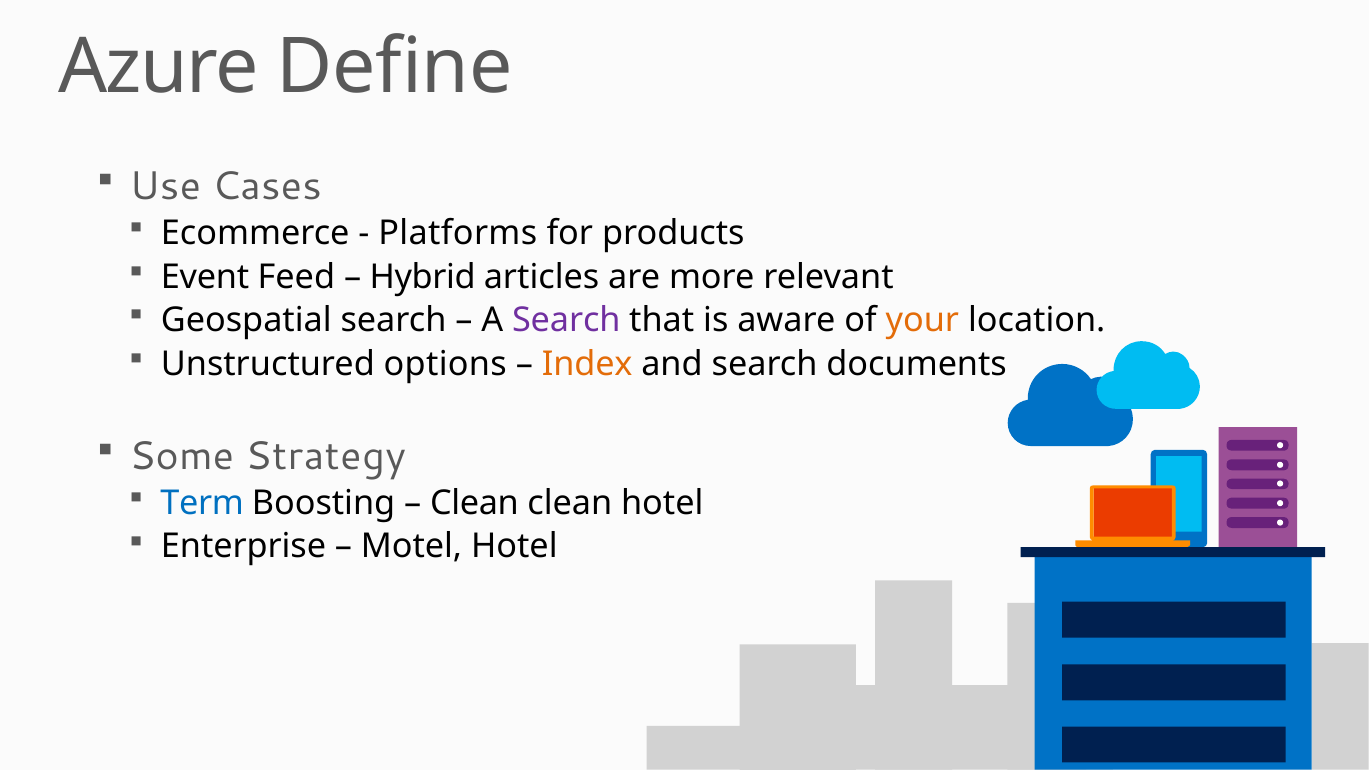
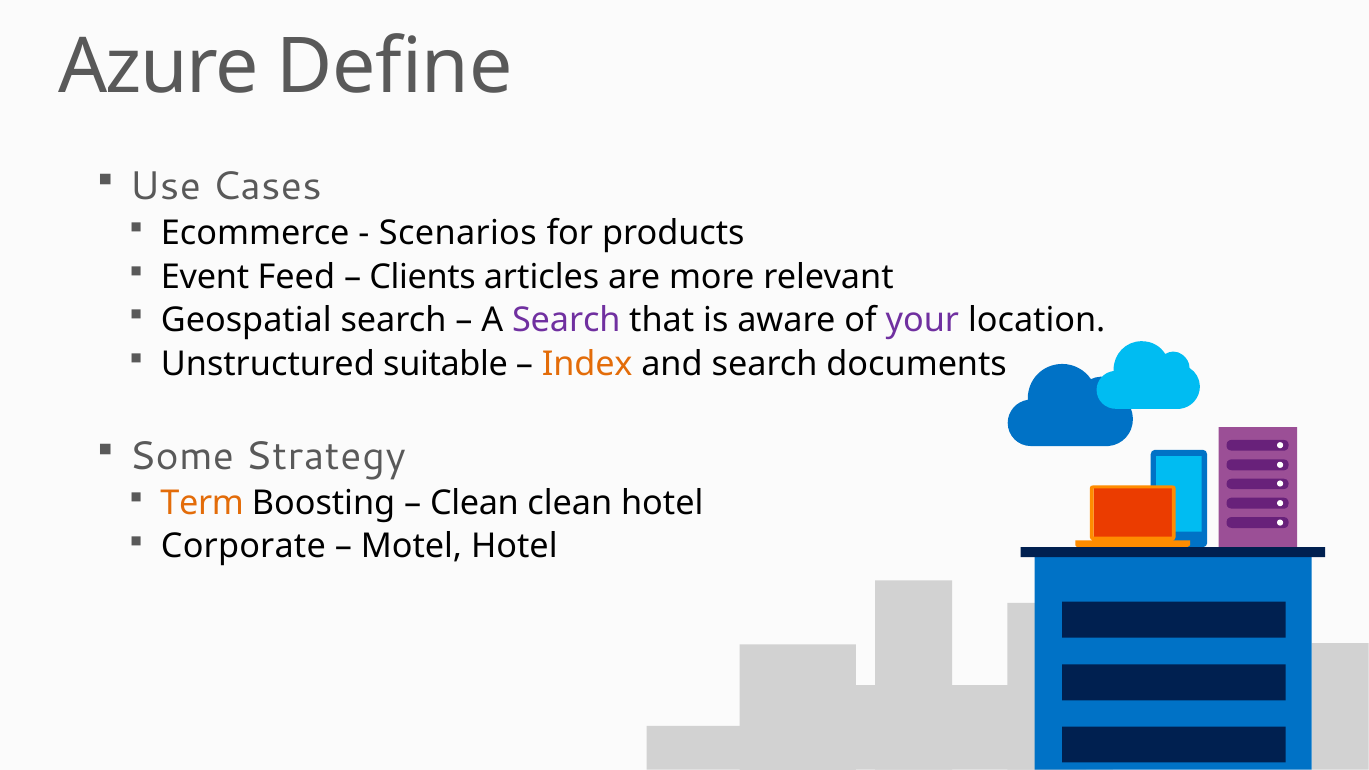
Platforms: Platforms -> Scenarios
Hybrid: Hybrid -> Clients
your colour: orange -> purple
options: options -> suitable
Term colour: blue -> orange
Enterprise: Enterprise -> Corporate
